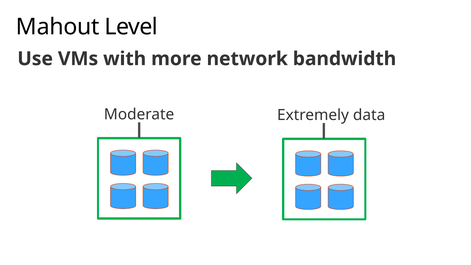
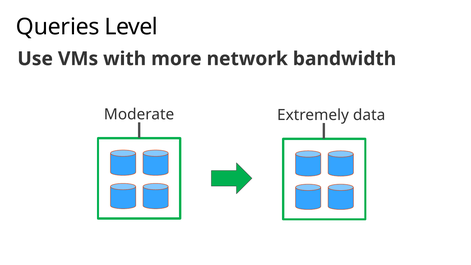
Mahout: Mahout -> Queries
